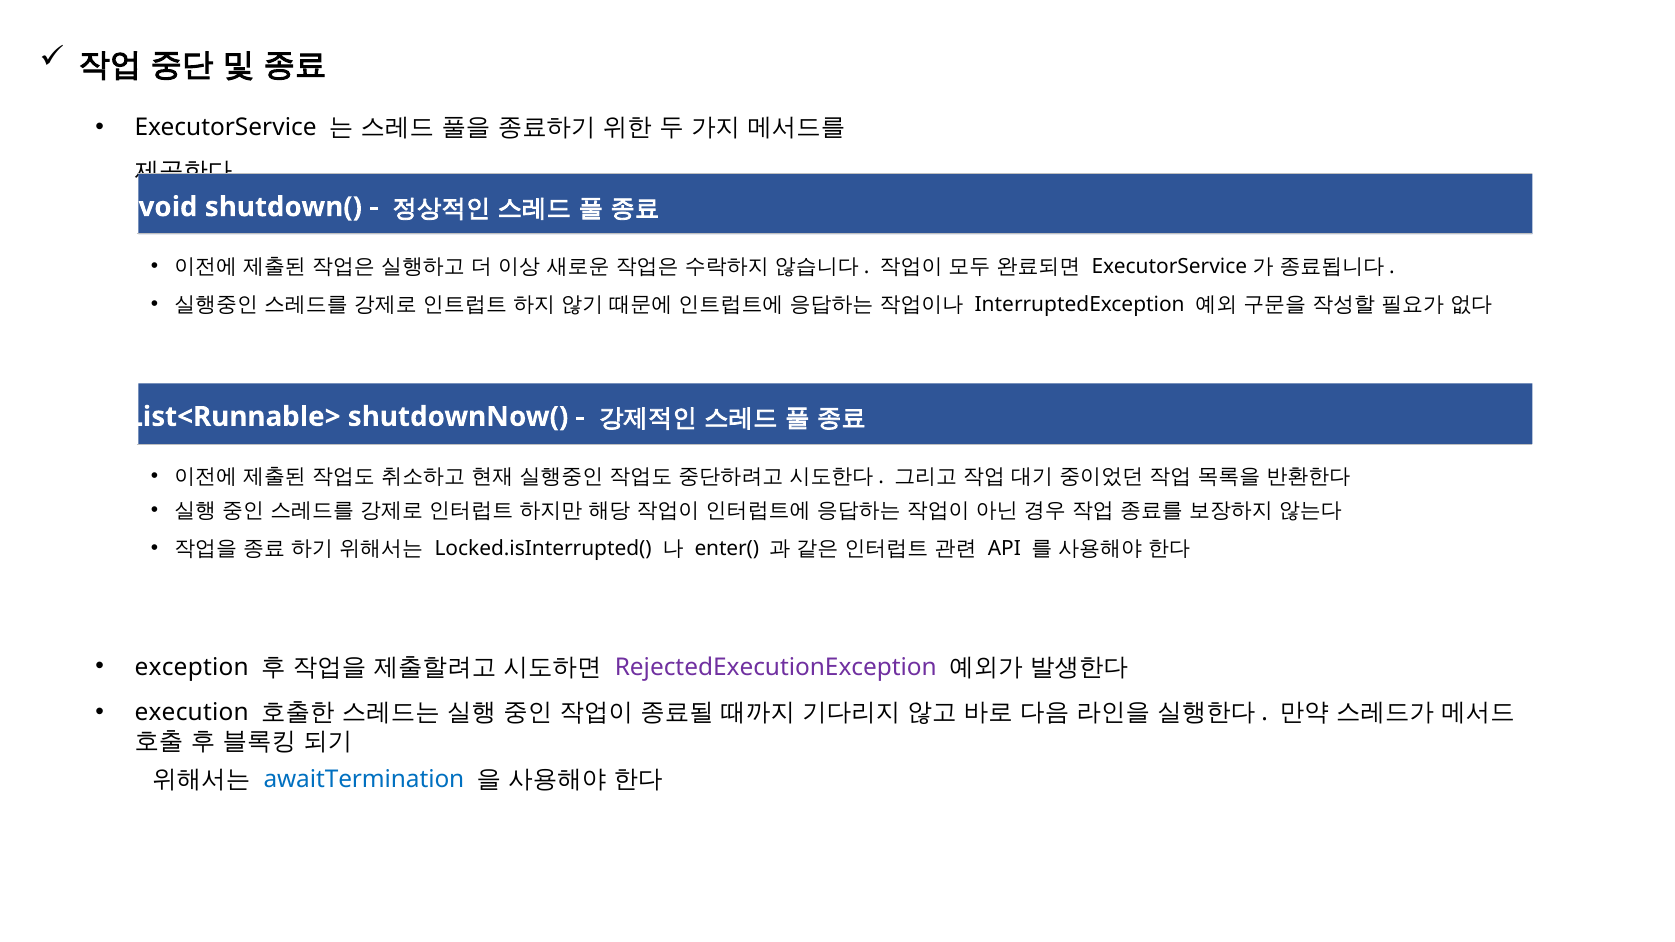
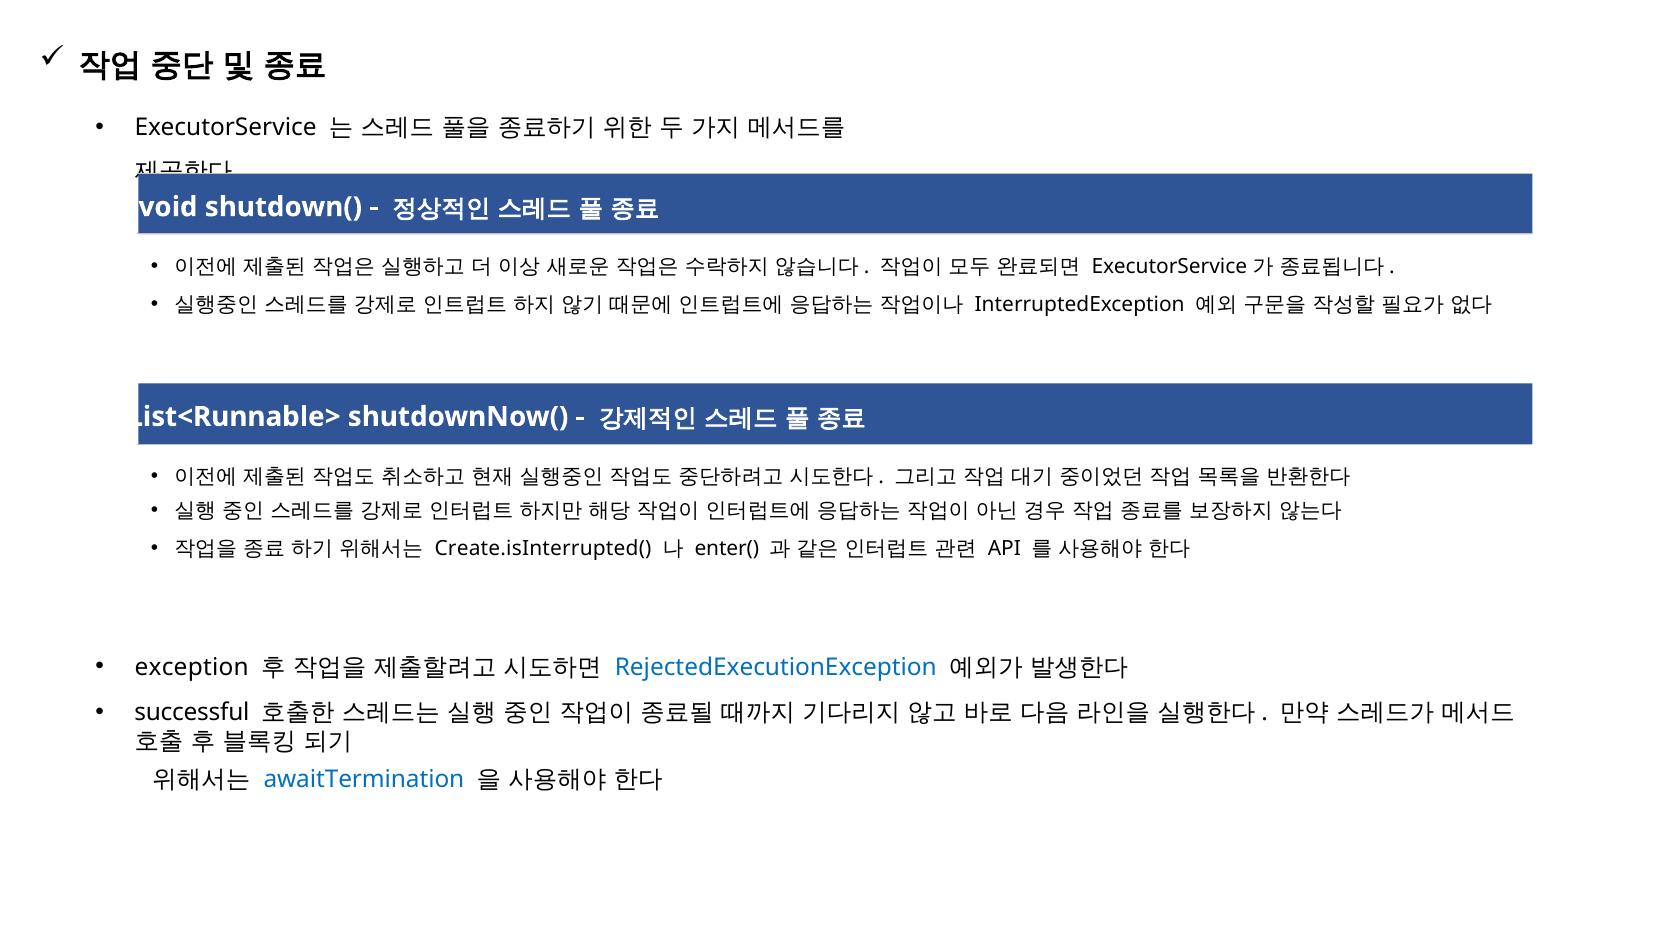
Locked.isInterrupted(: Locked.isInterrupted( -> Create.isInterrupted(
RejectedExecutionException colour: purple -> blue
execution: execution -> successful
